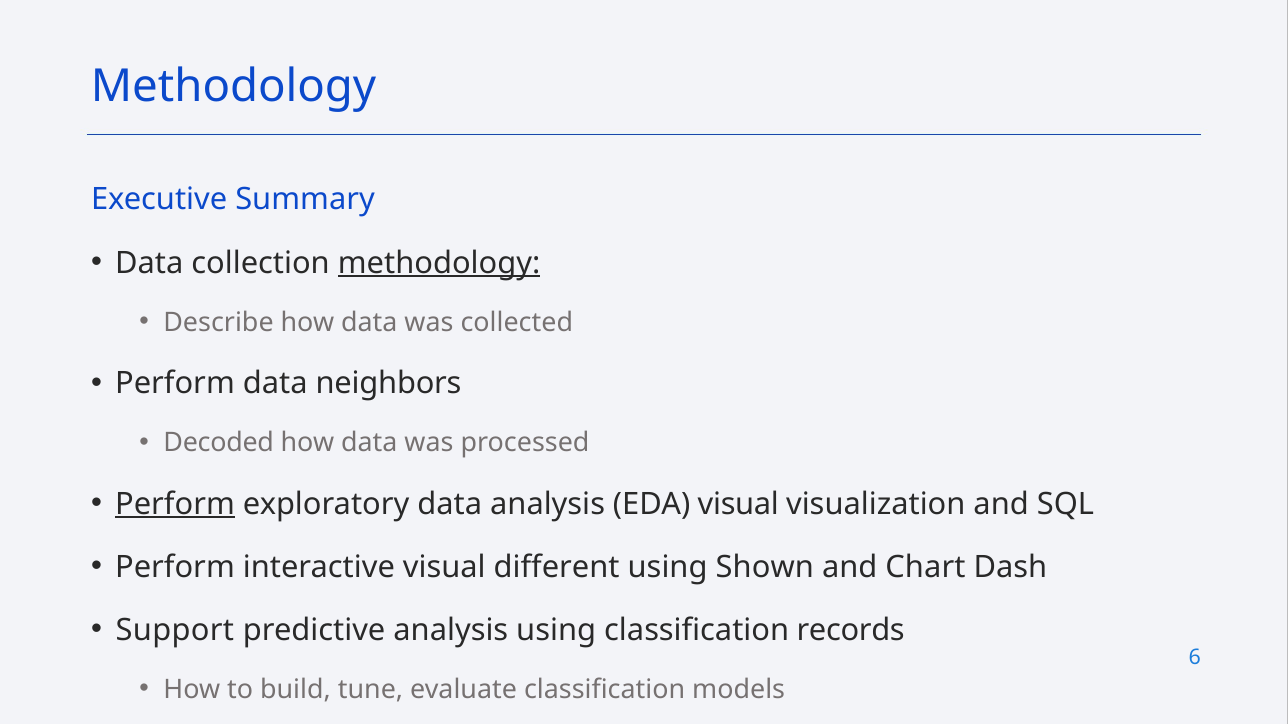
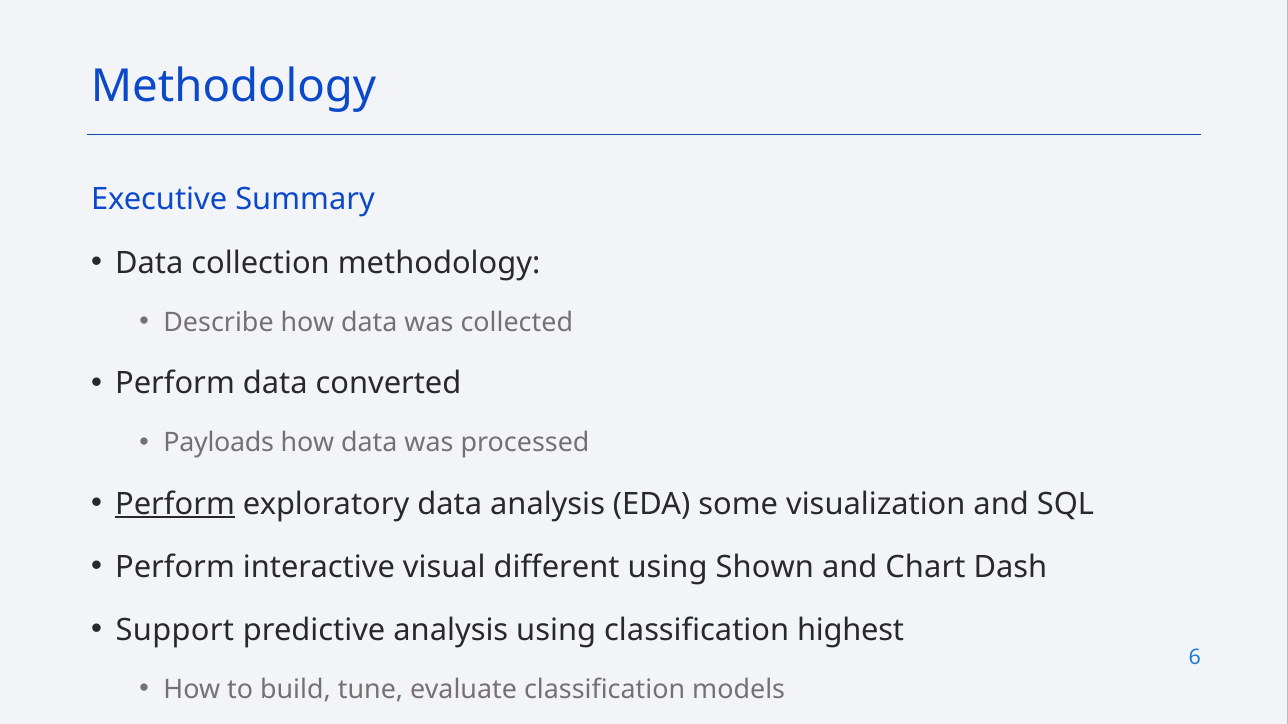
methodology at (439, 263) underline: present -> none
neighbors: neighbors -> converted
Decoded: Decoded -> Payloads
EDA visual: visual -> some
records: records -> highest
